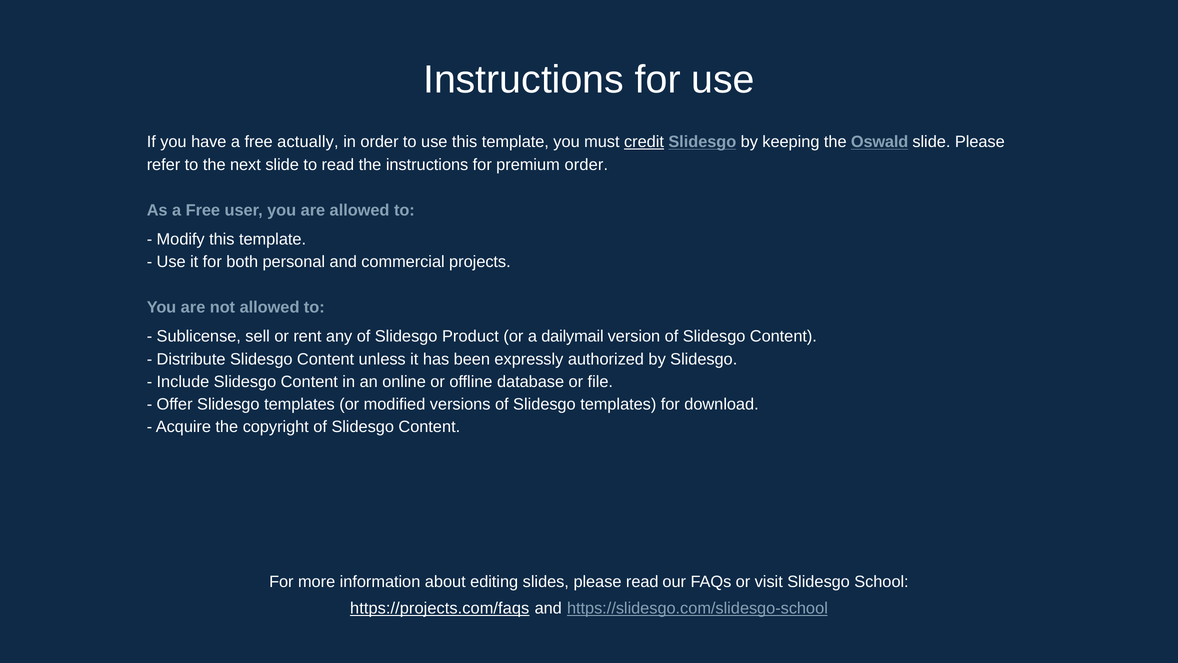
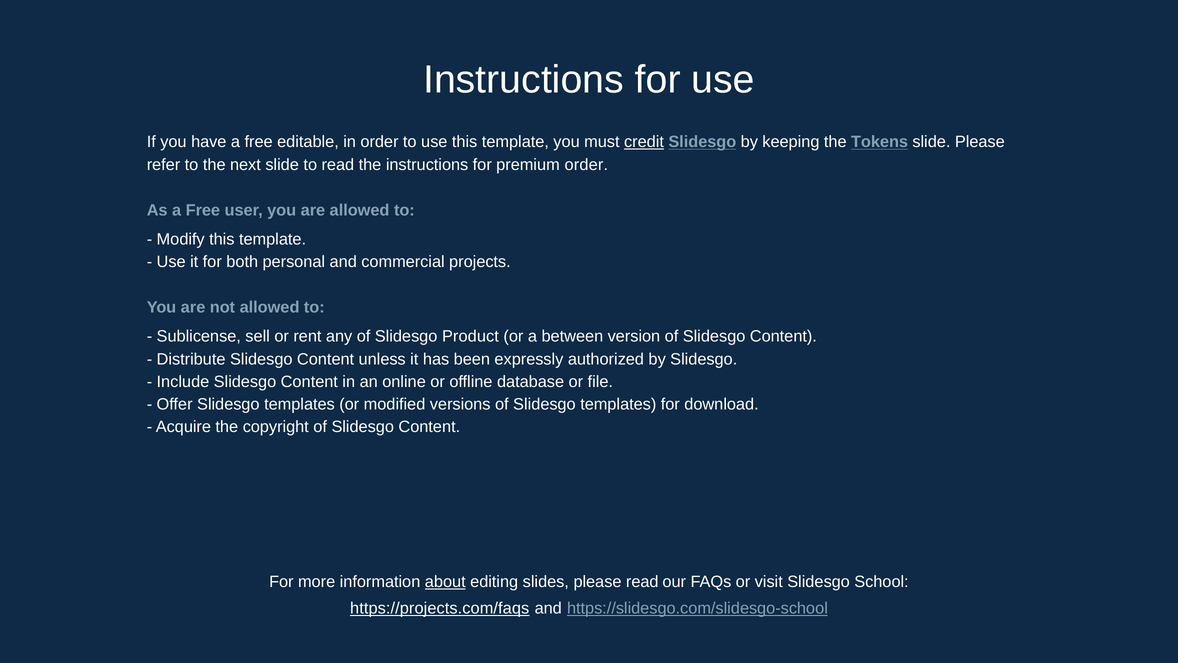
actually: actually -> editable
Oswald: Oswald -> Tokens
dailymail: dailymail -> between
about underline: none -> present
